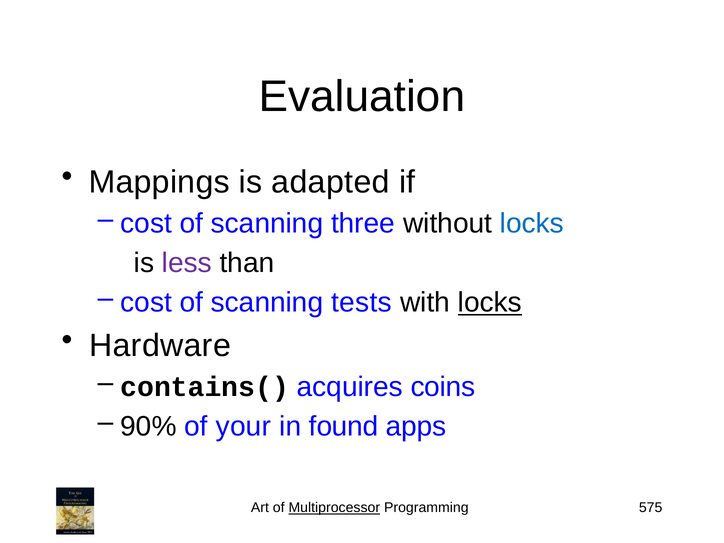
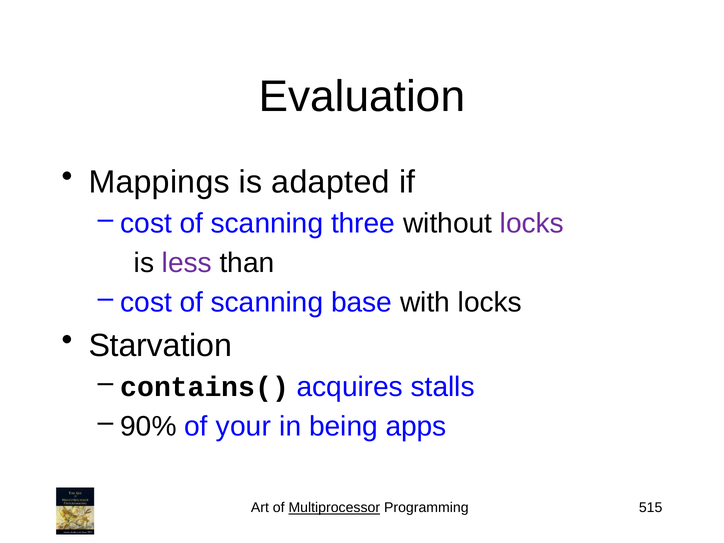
locks at (532, 224) colour: blue -> purple
tests: tests -> base
locks at (490, 303) underline: present -> none
Hardware: Hardware -> Starvation
coins: coins -> stalls
found: found -> being
575: 575 -> 515
